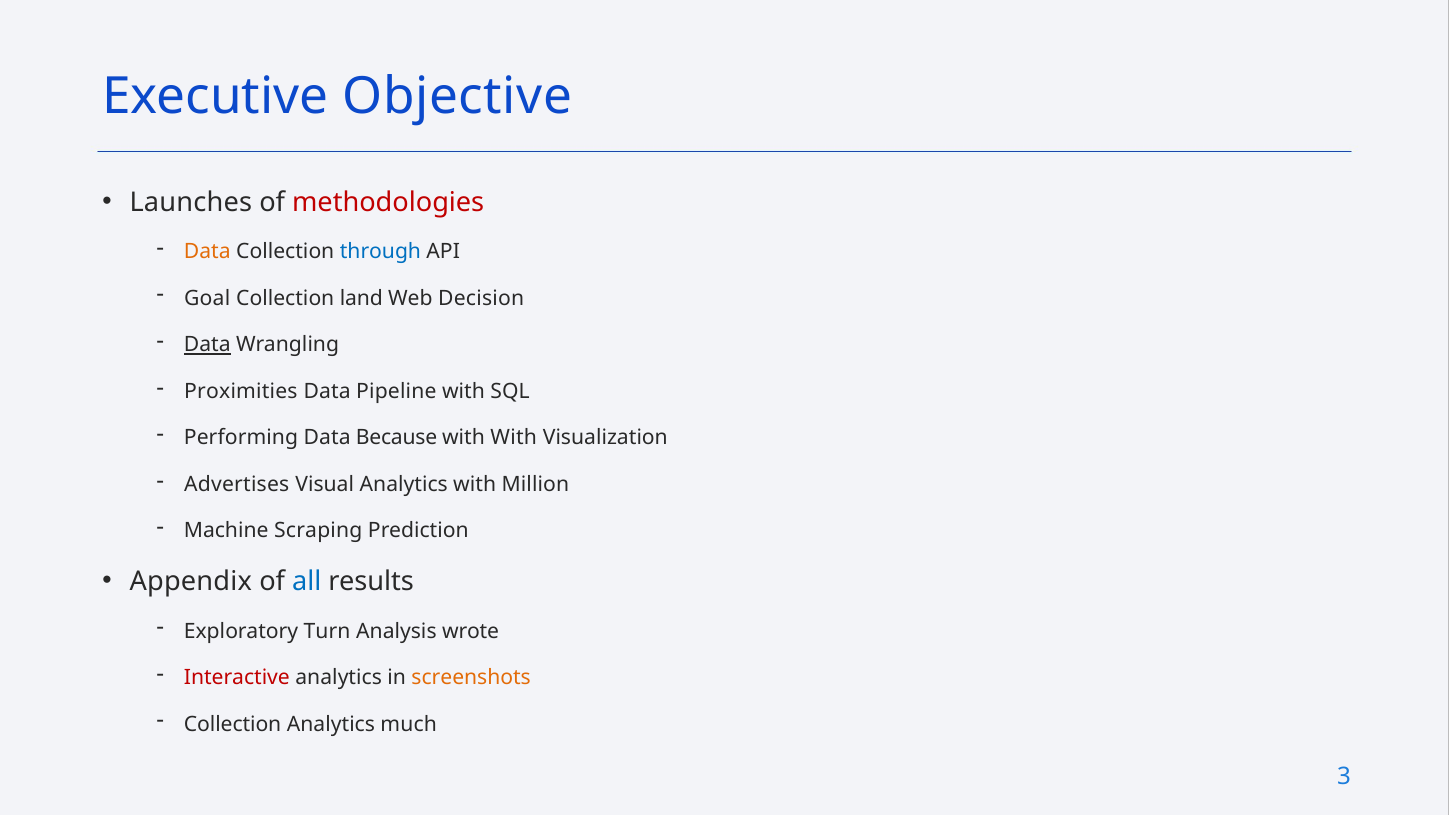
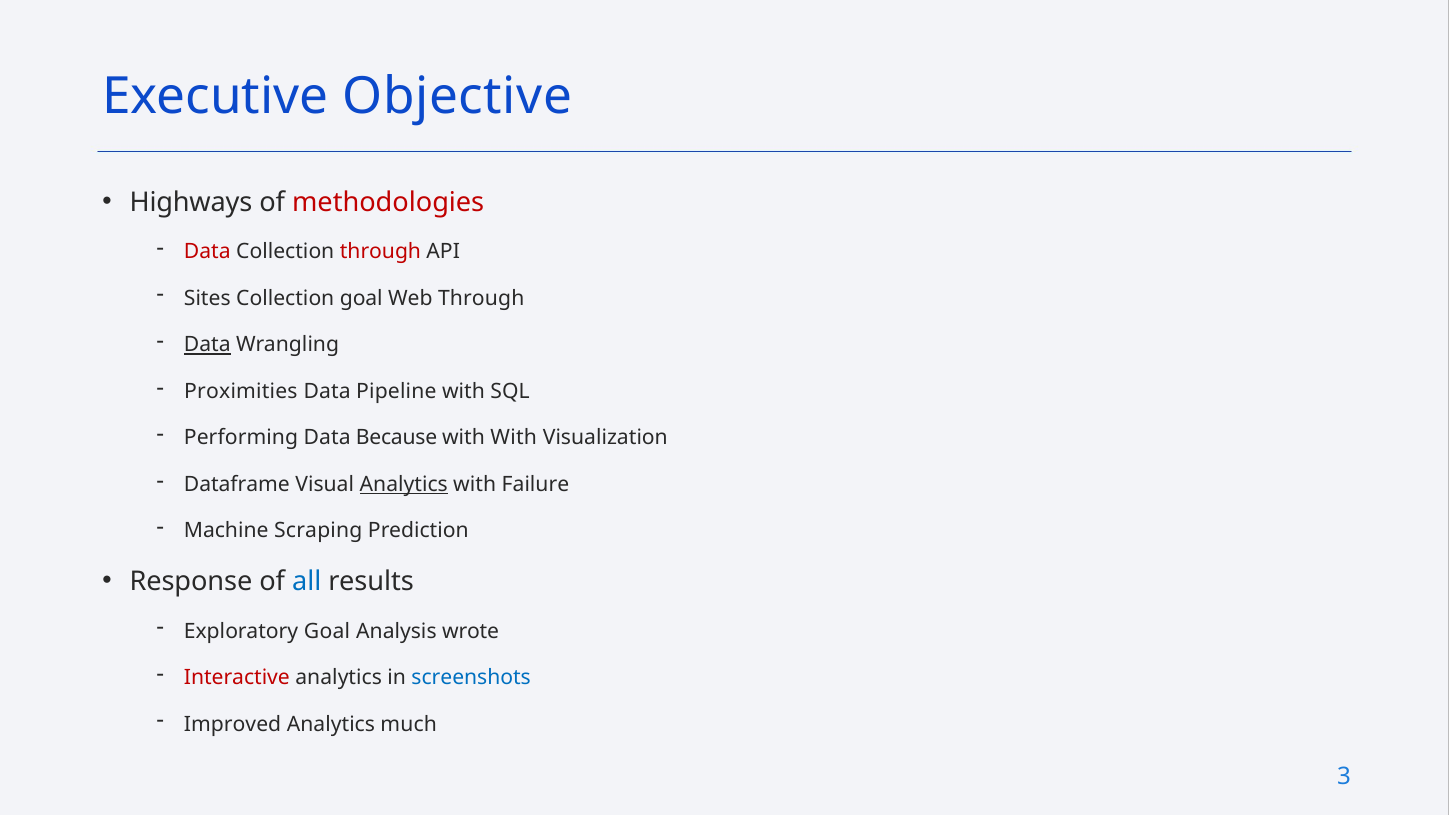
Launches: Launches -> Highways
Data at (207, 252) colour: orange -> red
through at (380, 252) colour: blue -> red
Goal: Goal -> Sites
Collection land: land -> goal
Web Decision: Decision -> Through
Advertises: Advertises -> Dataframe
Analytics at (404, 484) underline: none -> present
Million: Million -> Failure
Appendix: Appendix -> Response
Exploratory Turn: Turn -> Goal
screenshots colour: orange -> blue
Collection at (233, 724): Collection -> Improved
